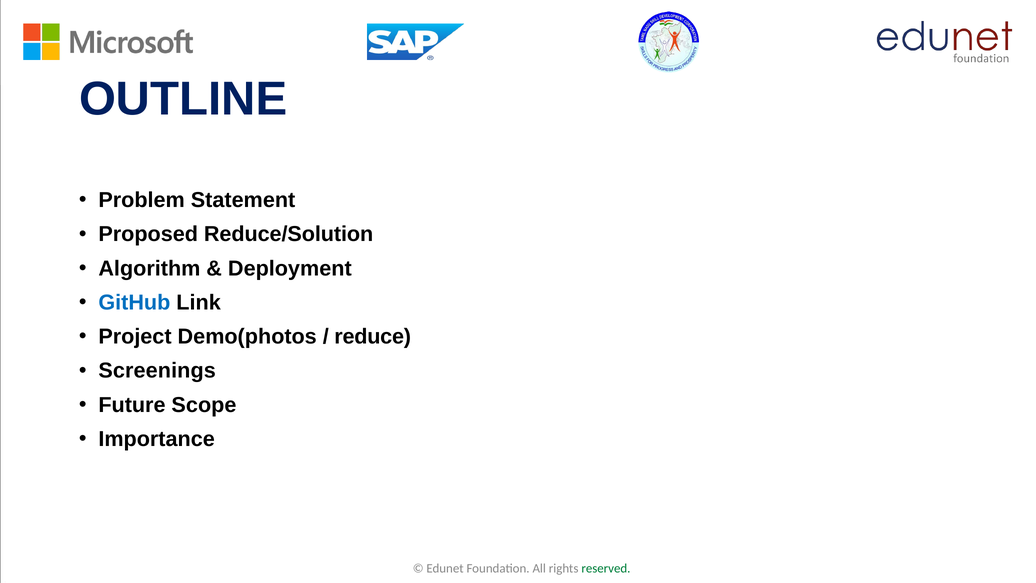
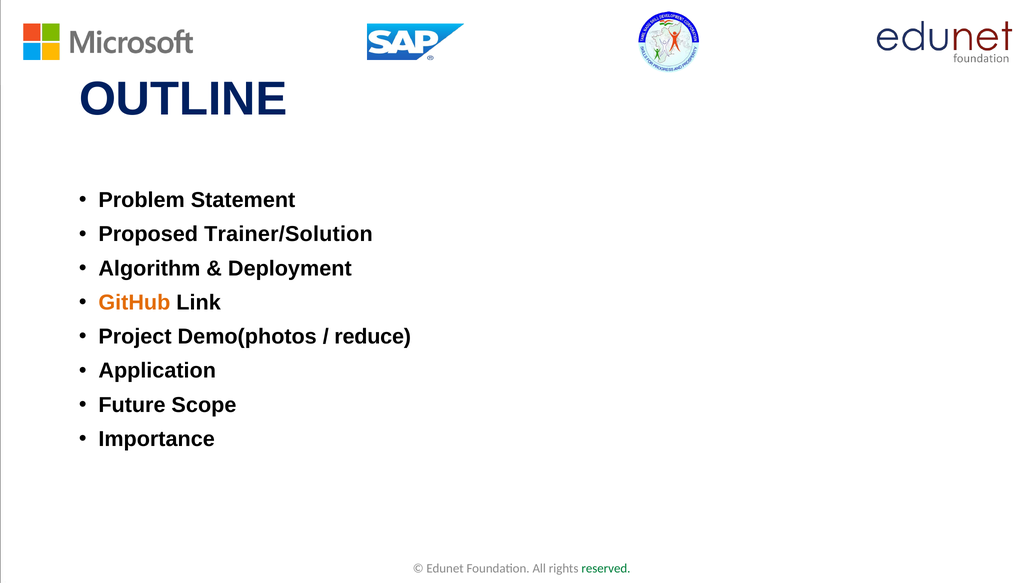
Reduce/Solution: Reduce/Solution -> Trainer/Solution
GitHub colour: blue -> orange
Screenings: Screenings -> Application
